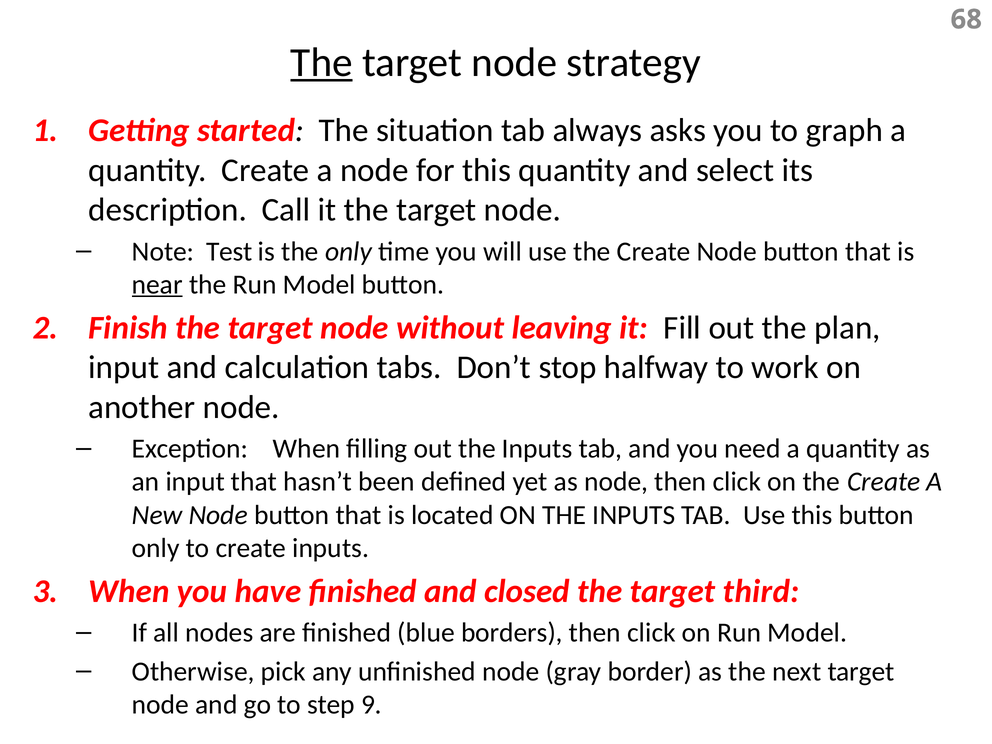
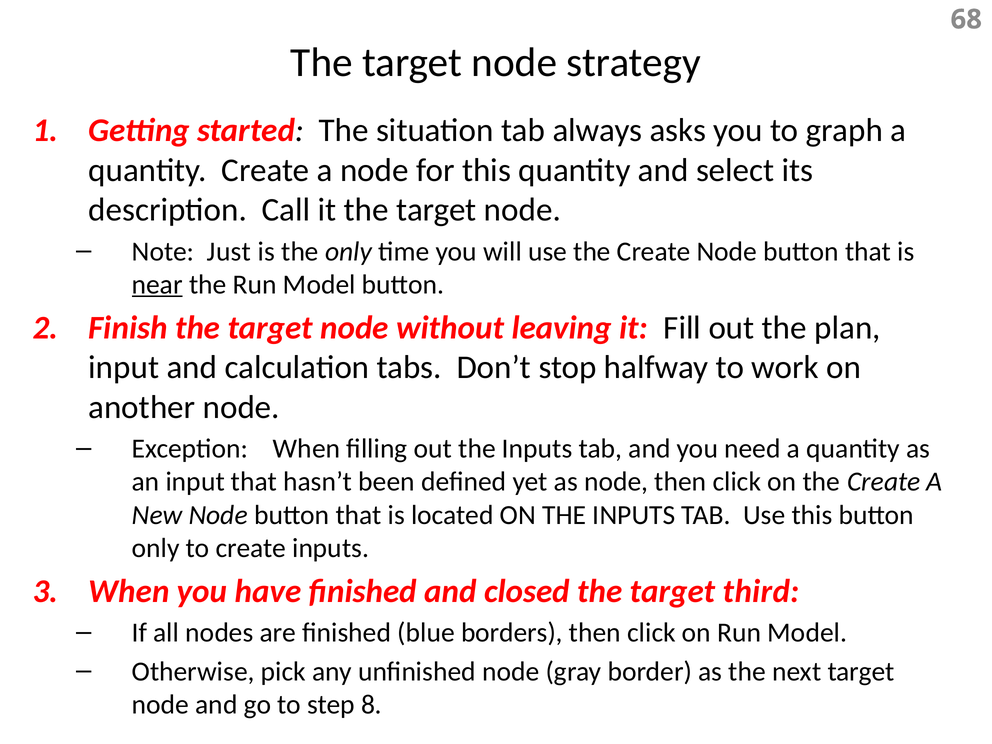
The at (322, 62) underline: present -> none
Test: Test -> Just
9: 9 -> 8
